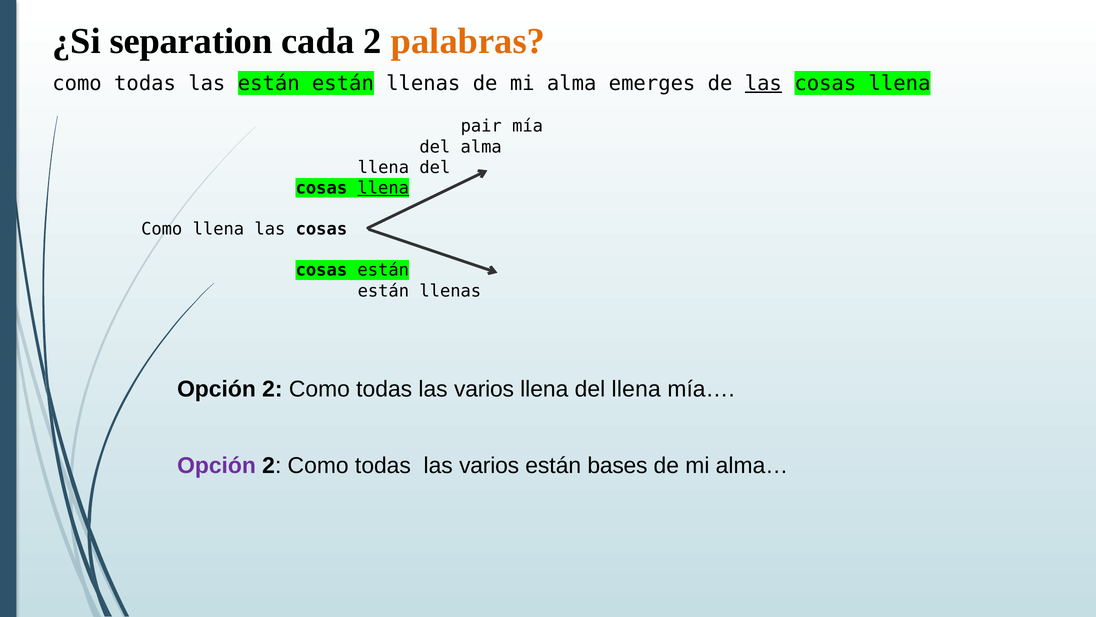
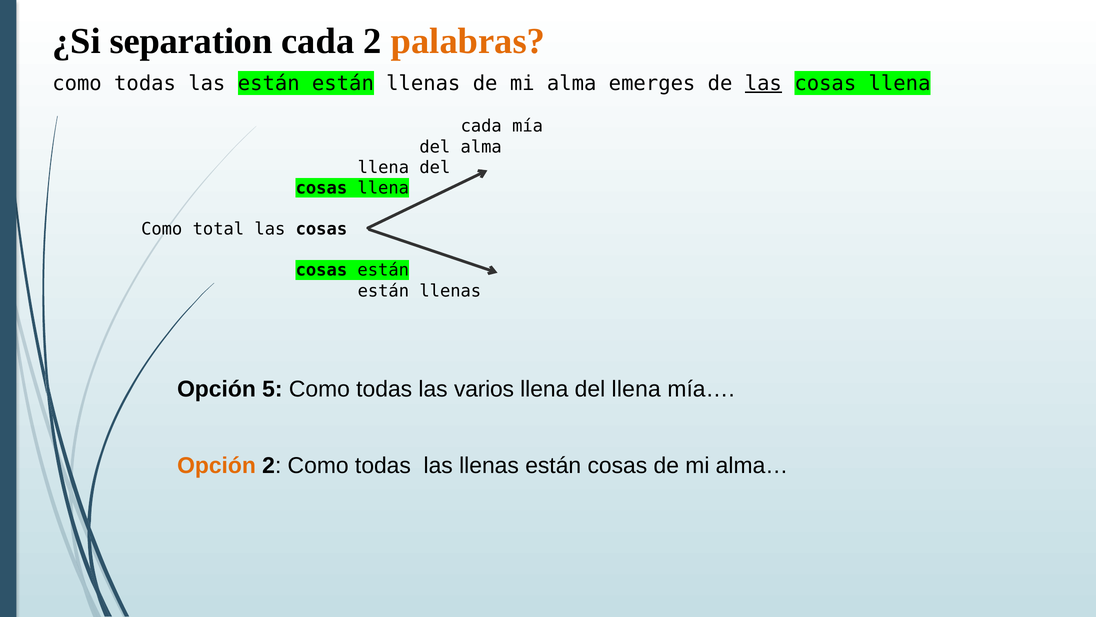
pair at (481, 126): pair -> cada
llena at (383, 188) underline: present -> none
Como llena: llena -> total
2 at (272, 389): 2 -> 5
Opción at (217, 465) colour: purple -> orange
varios at (489, 465): varios -> llenas
están bases: bases -> cosas
